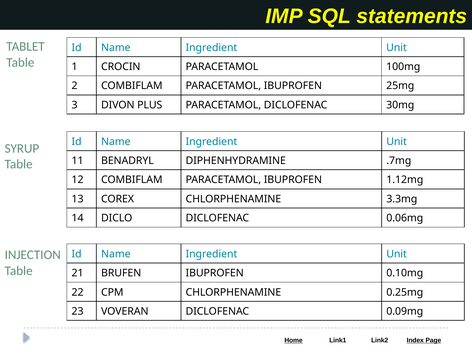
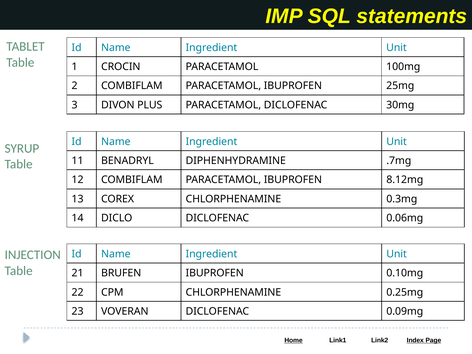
1.12mg: 1.12mg -> 8.12mg
3.3mg: 3.3mg -> 0.3mg
